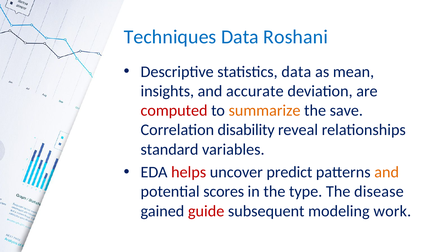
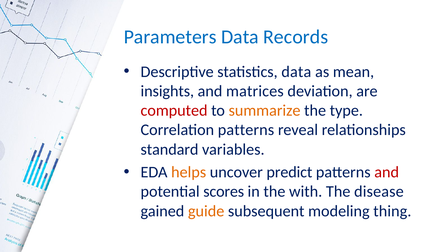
Techniques: Techniques -> Parameters
Roshani: Roshani -> Records
accurate: accurate -> matrices
save: save -> type
Correlation disability: disability -> patterns
helps colour: red -> orange
and at (387, 172) colour: orange -> red
type: type -> with
guide colour: red -> orange
work: work -> thing
